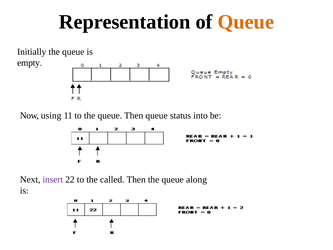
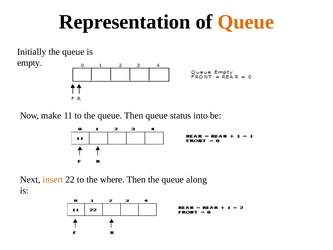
using: using -> make
insert colour: purple -> orange
called: called -> where
